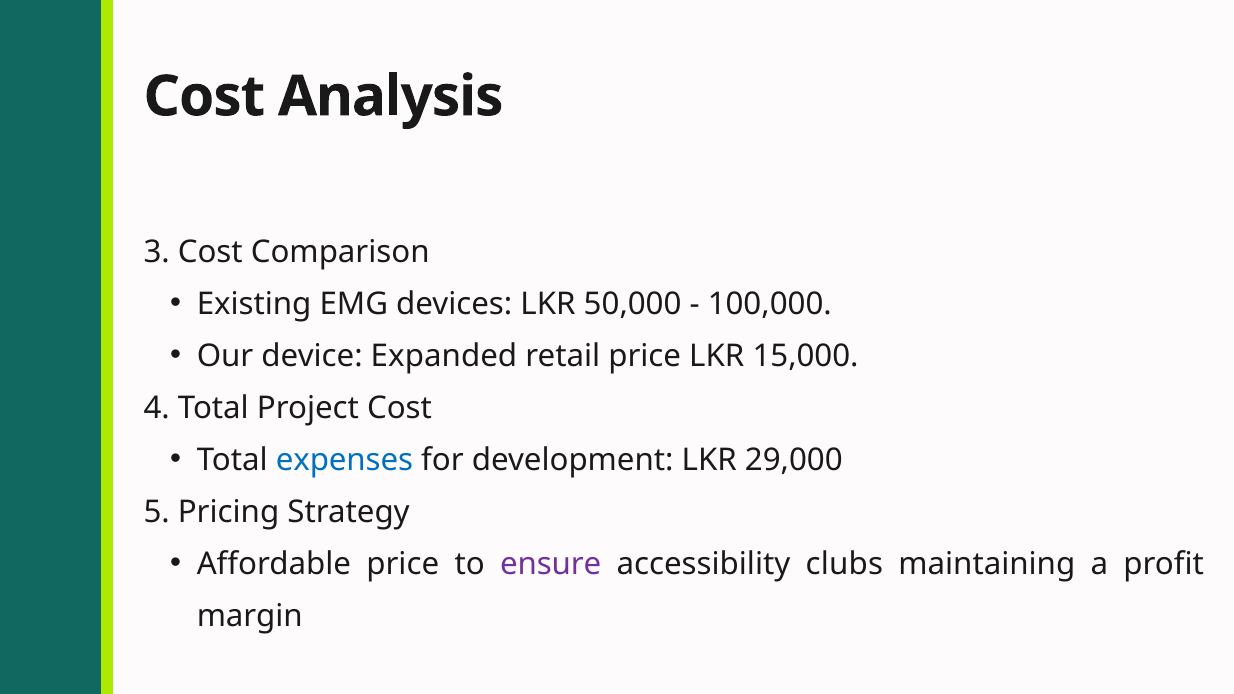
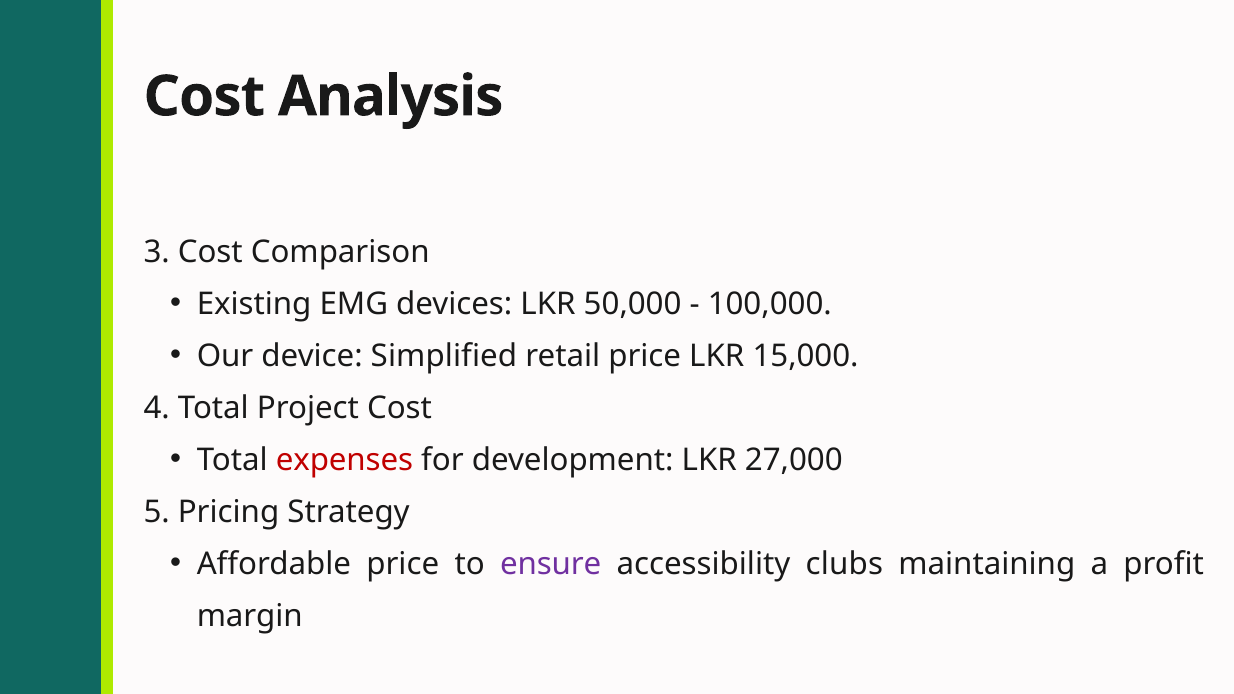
Expanded: Expanded -> Simplified
expenses colour: blue -> red
29,000: 29,000 -> 27,000
